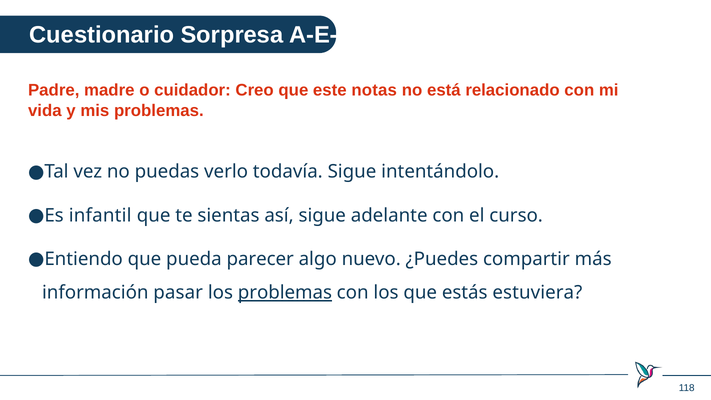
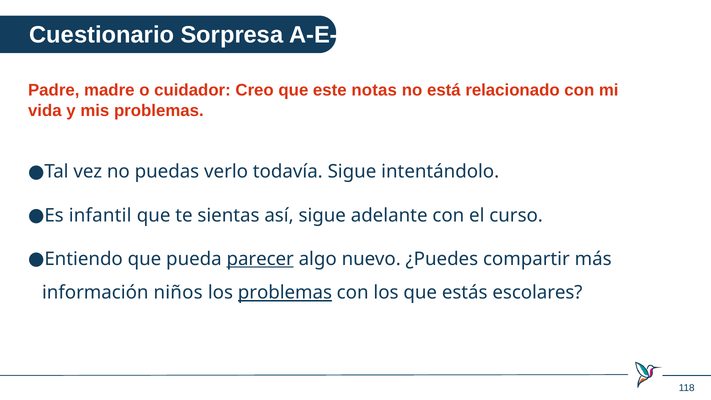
parecer underline: none -> present
pasar: pasar -> niños
estuviera: estuviera -> escolares
